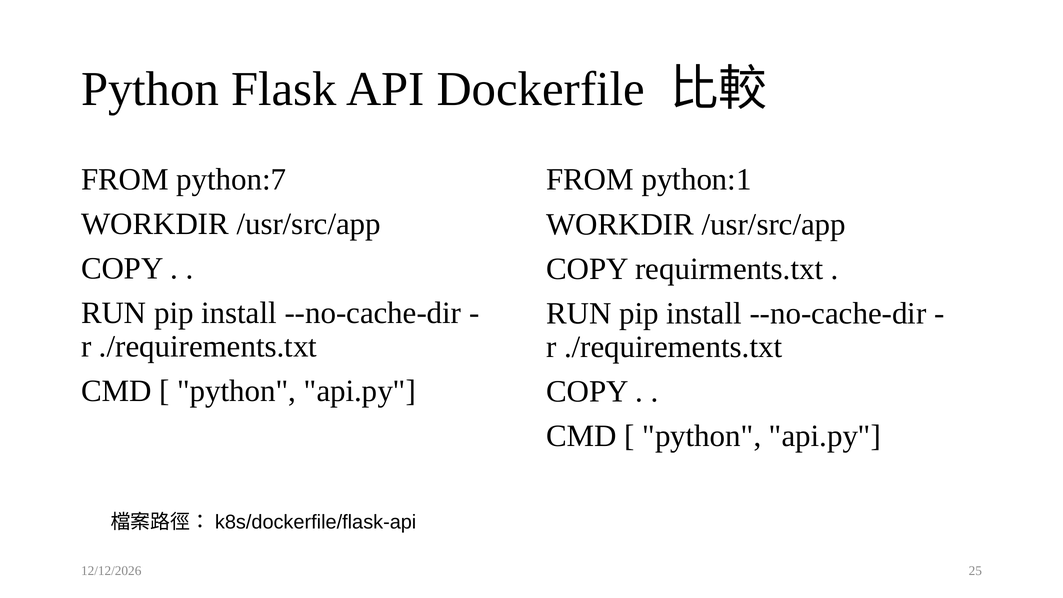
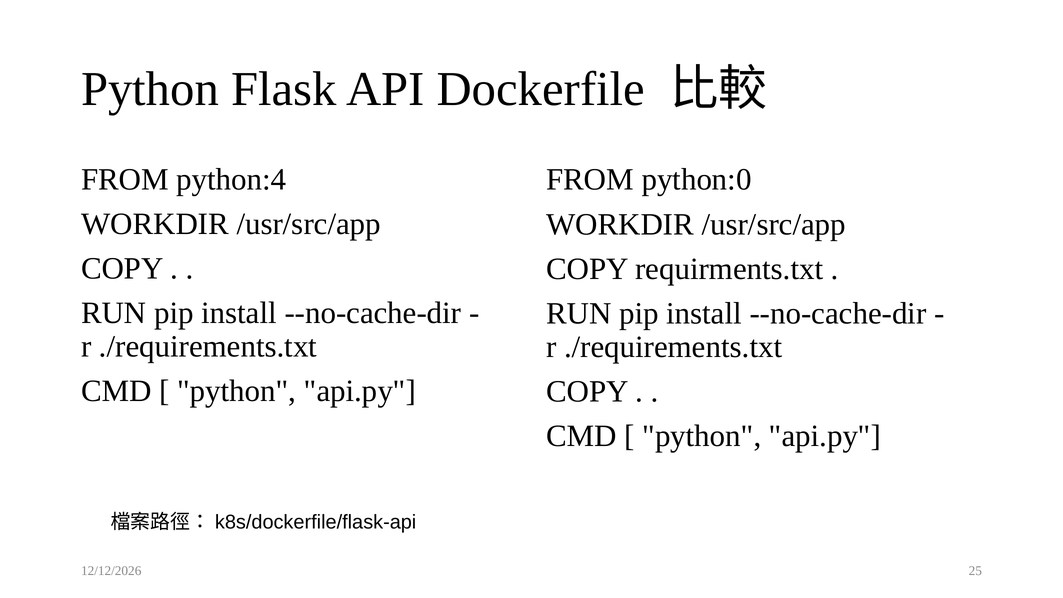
python:7: python:7 -> python:4
python:1: python:1 -> python:0
